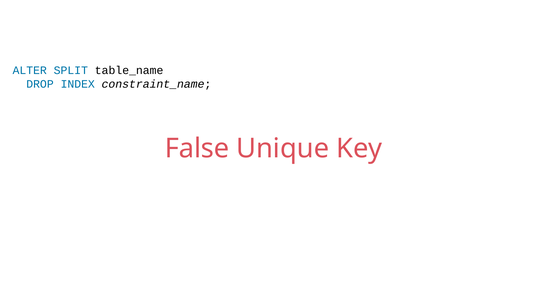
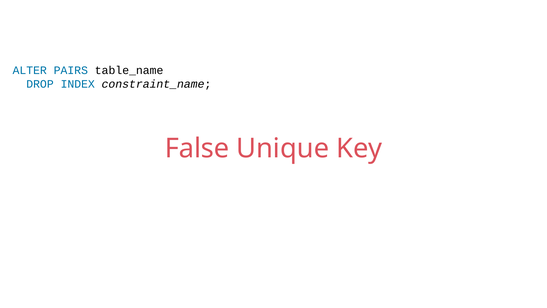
SPLIT: SPLIT -> PAIRS
